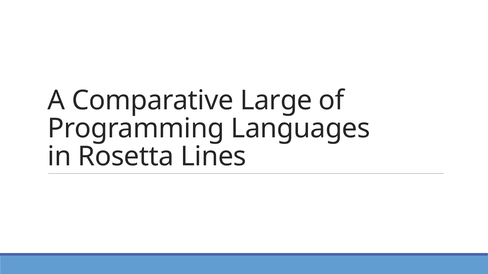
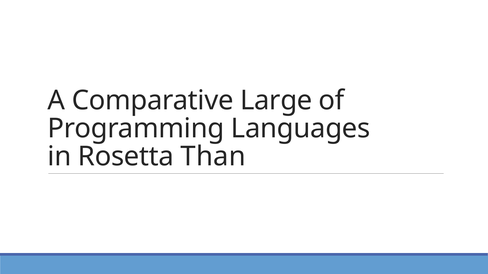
Lines: Lines -> Than
